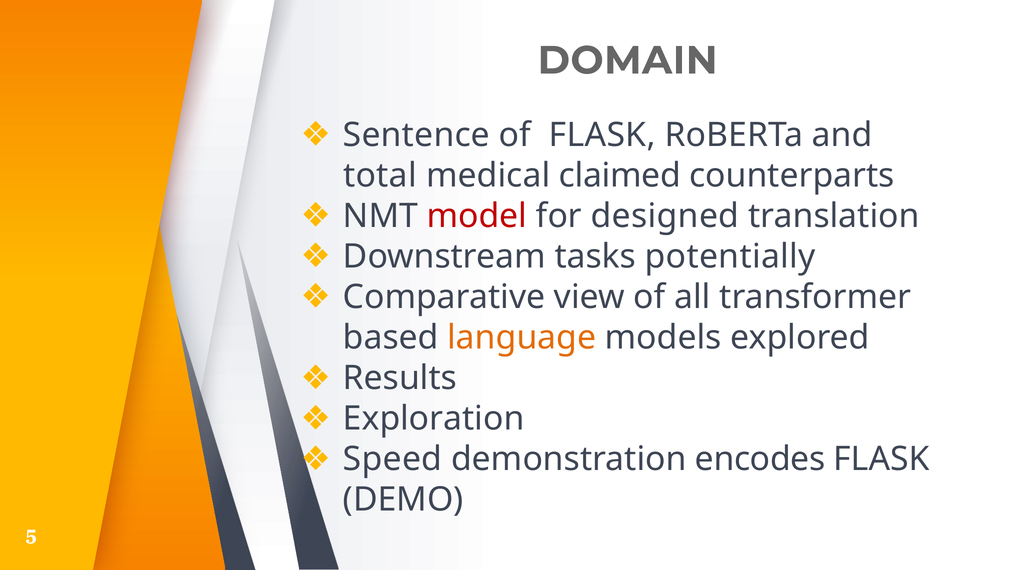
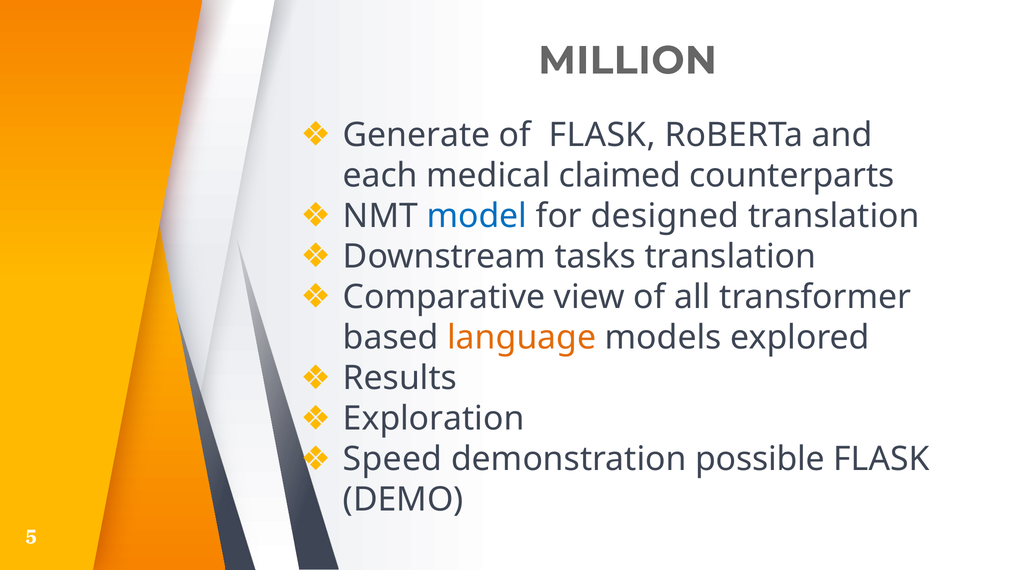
DOMAIN: DOMAIN -> MILLION
Sentence: Sentence -> Generate
total: total -> each
model colour: red -> blue
tasks potentially: potentially -> translation
encodes: encodes -> possible
